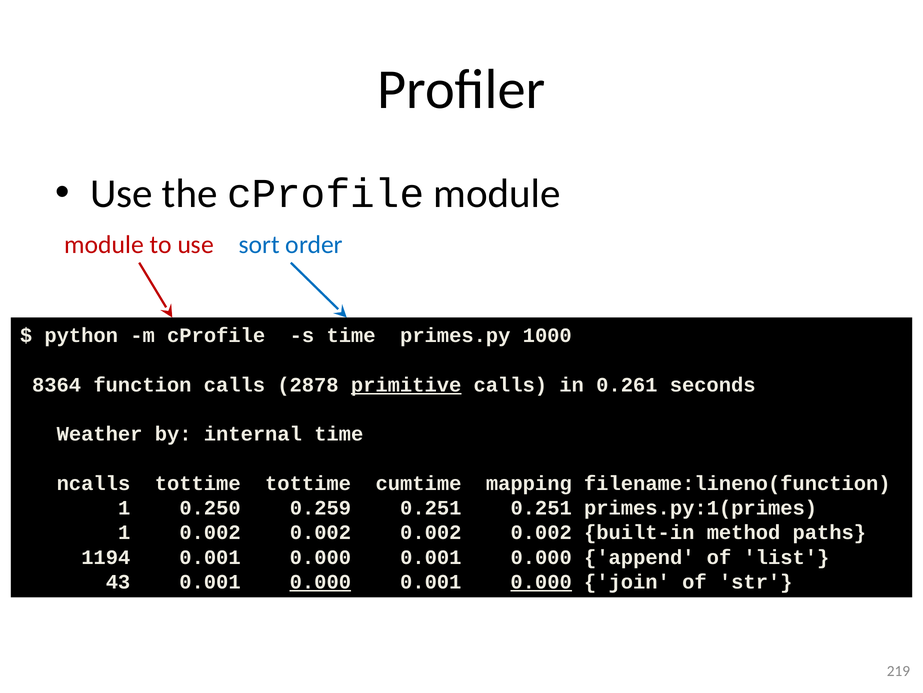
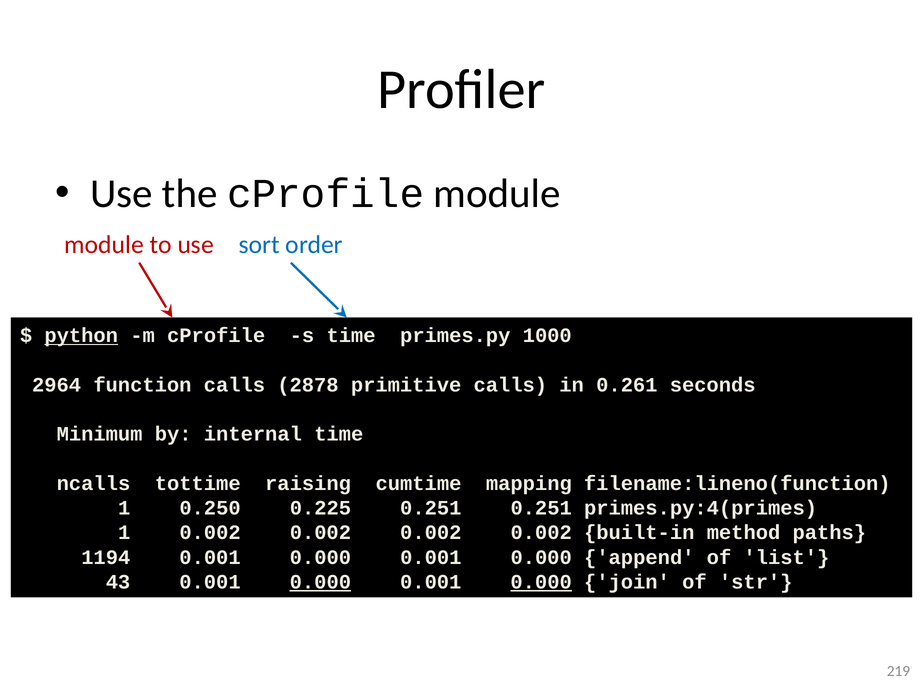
python underline: none -> present
8364: 8364 -> 2964
primitive underline: present -> none
Weather: Weather -> Minimum
tottime tottime: tottime -> raising
0.259: 0.259 -> 0.225
primes.py:1(primes: primes.py:1(primes -> primes.py:4(primes
